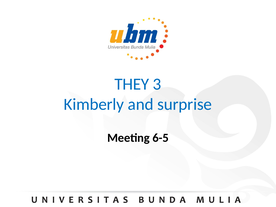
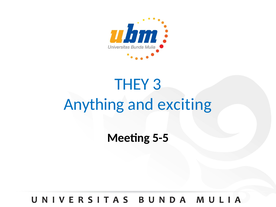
Kimberly: Kimberly -> Anything
surprise: surprise -> exciting
6-5: 6-5 -> 5-5
